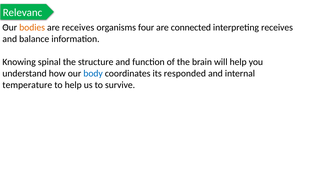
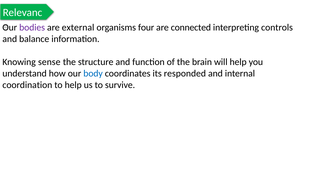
bodies colour: orange -> purple
are receives: receives -> external
interpreting receives: receives -> controls
spinal: spinal -> sense
temperature: temperature -> coordination
